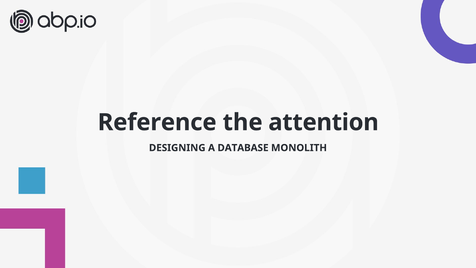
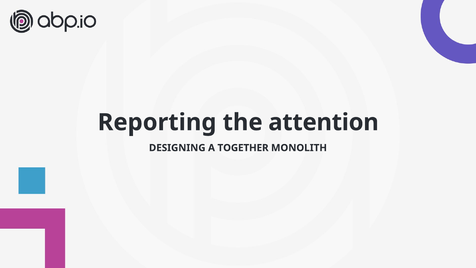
Reference: Reference -> Reporting
DATABASE: DATABASE -> TOGETHER
